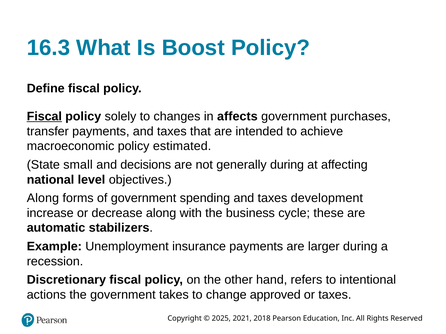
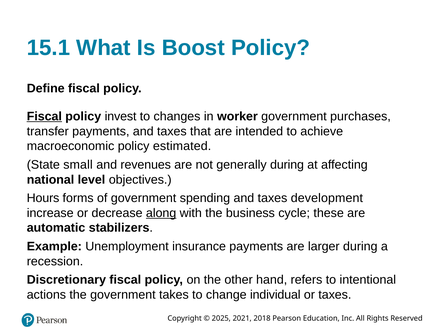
16.3: 16.3 -> 15.1
solely: solely -> invest
affects: affects -> worker
decisions: decisions -> revenues
Along at (43, 198): Along -> Hours
along at (161, 213) underline: none -> present
approved: approved -> individual
